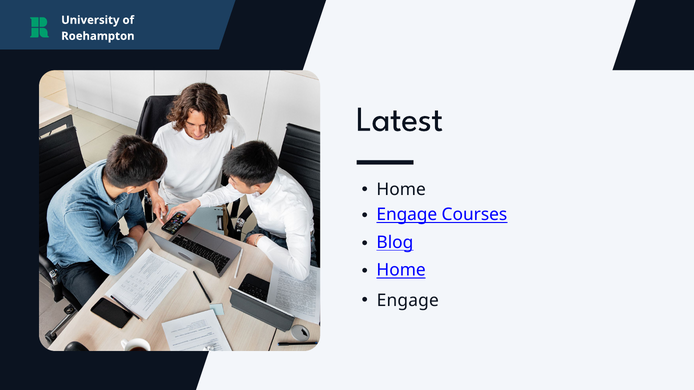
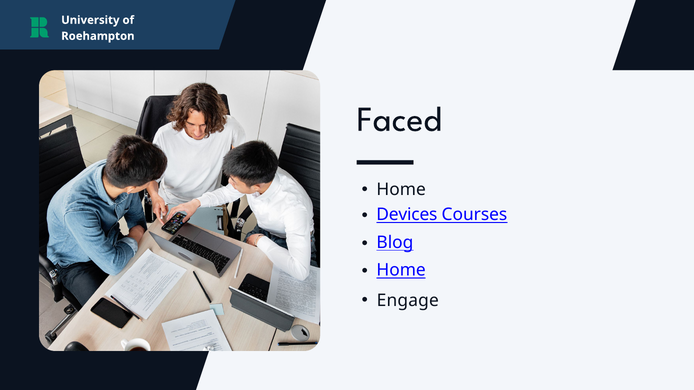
Latest: Latest -> Faced
Engage at (407, 215): Engage -> Devices
